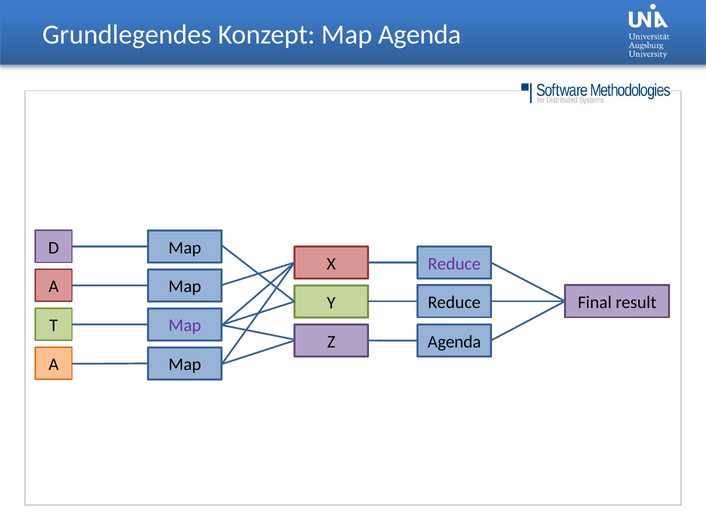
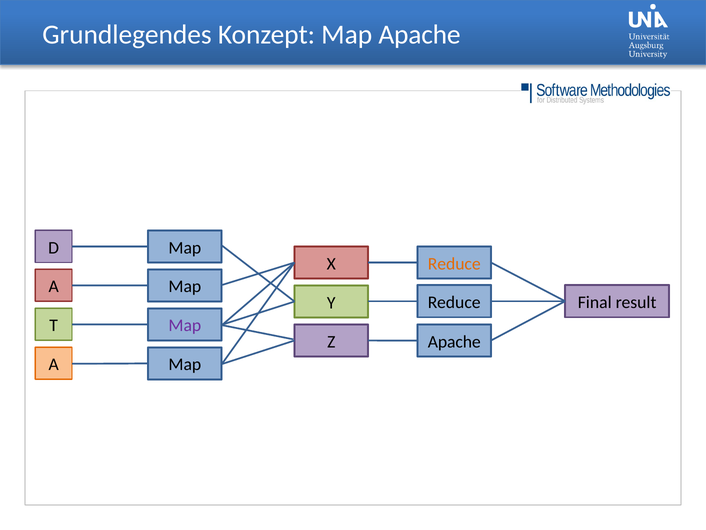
Map Agenda: Agenda -> Apache
Reduce at (454, 264) colour: purple -> orange
Agenda at (454, 341): Agenda -> Apache
